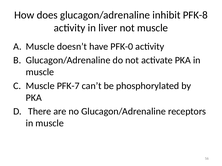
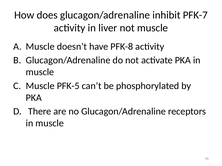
PFK-8: PFK-8 -> PFK-7
PFK-0: PFK-0 -> PFK-8
PFK-7: PFK-7 -> PFK-5
